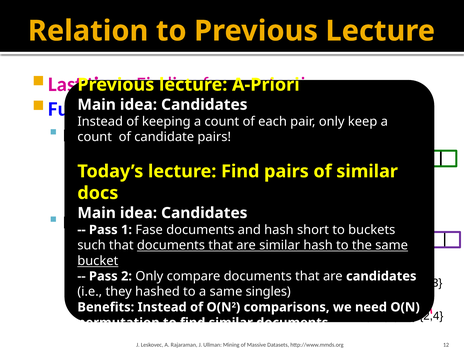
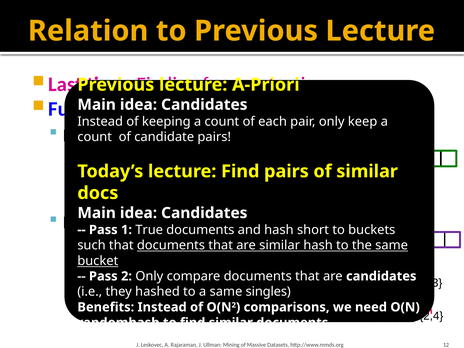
Fase: Fase -> True
permutation: permutation -> randomhash
